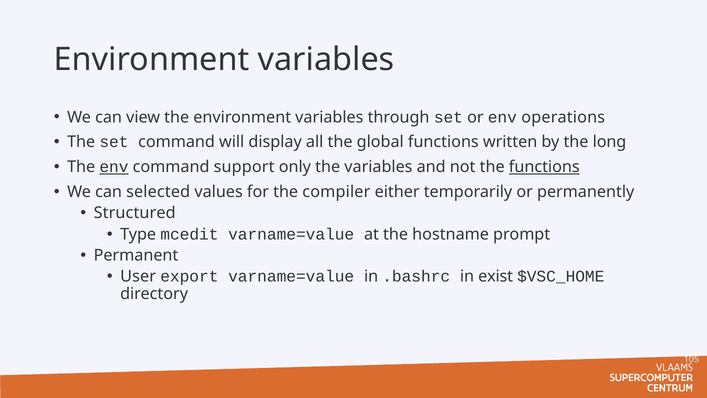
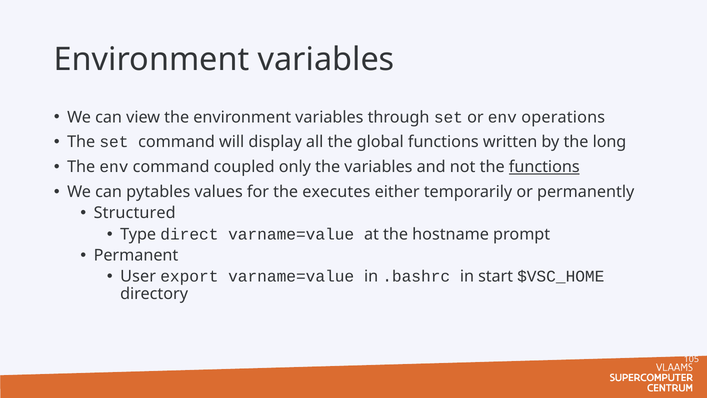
env at (114, 167) underline: present -> none
support: support -> coupled
selected: selected -> pytables
compiler: compiler -> executes
mcedit: mcedit -> direct
exist: exist -> start
